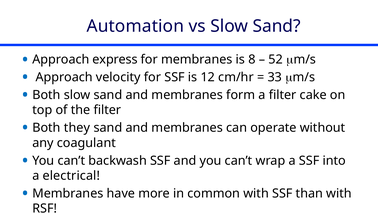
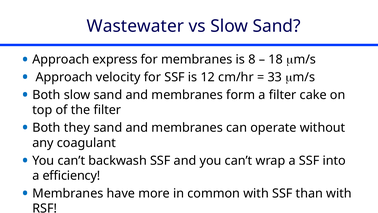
Automation: Automation -> Wastewater
52: 52 -> 18
electrical: electrical -> efficiency
